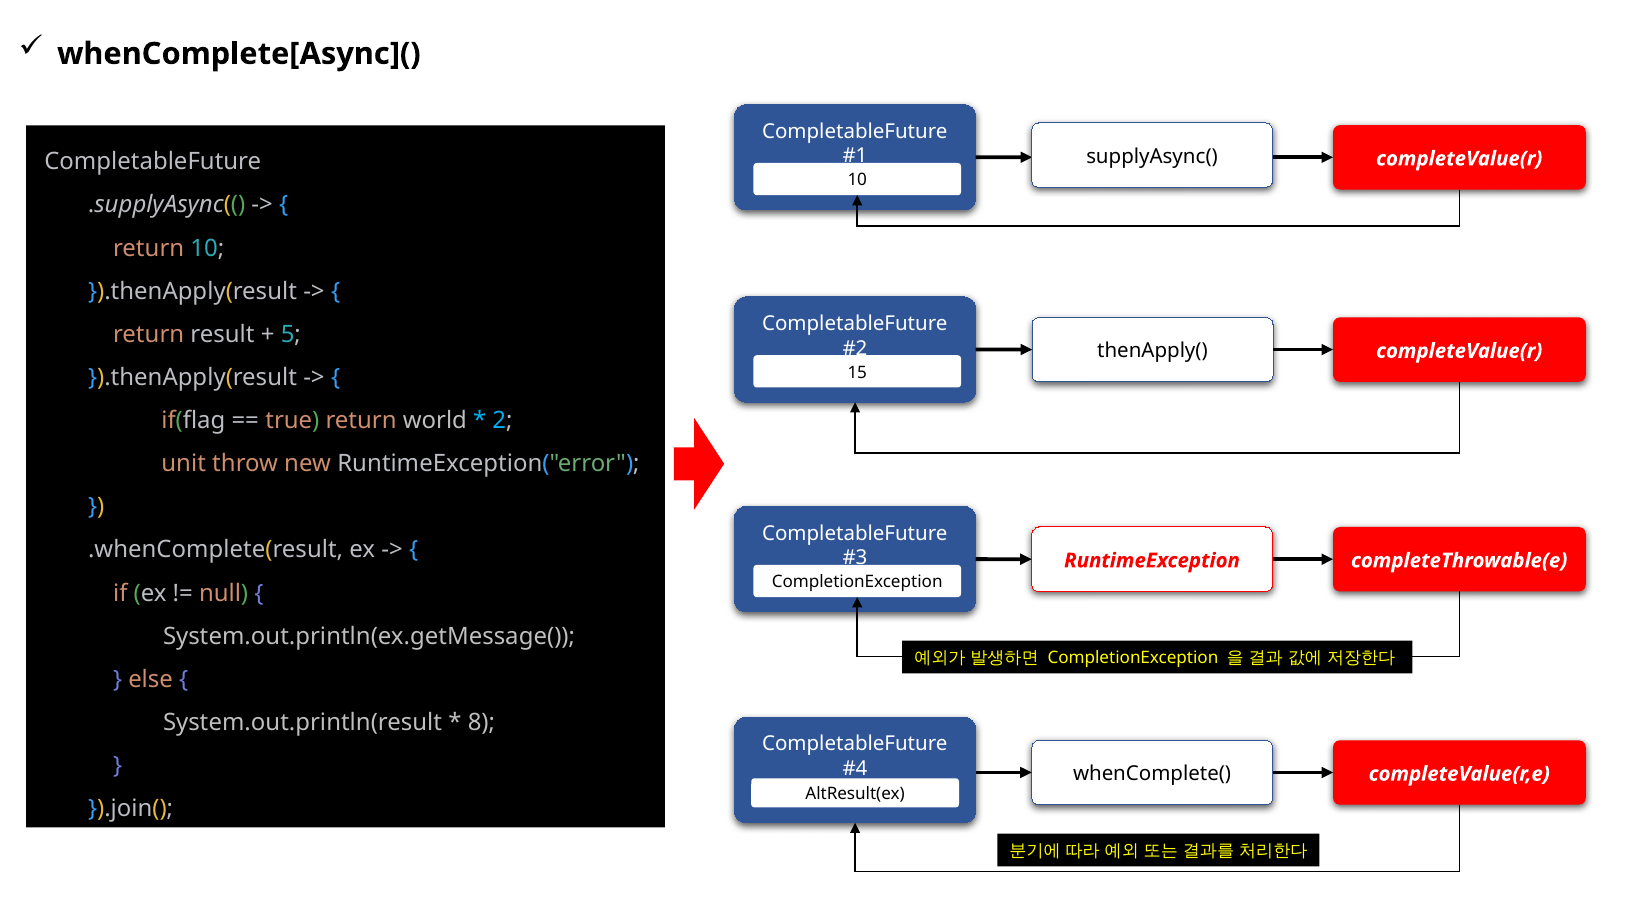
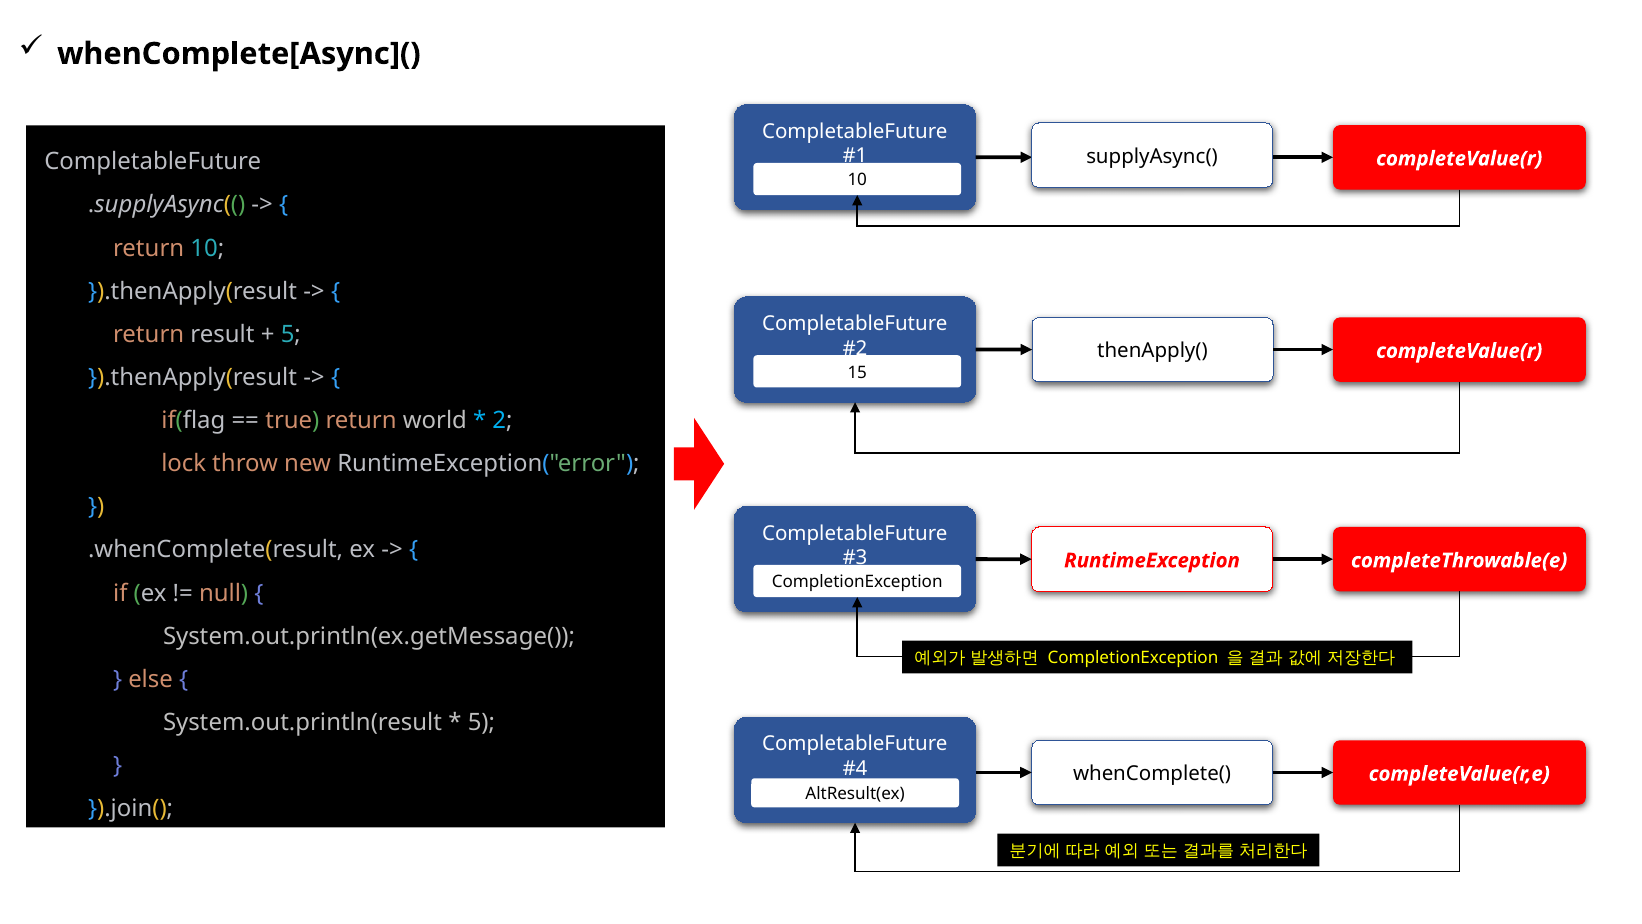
unit: unit -> lock
8 at (481, 722): 8 -> 5
